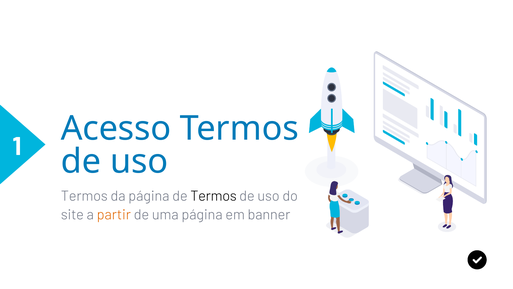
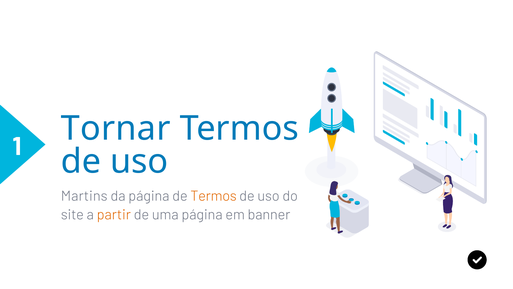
Acesso: Acesso -> Tornar
Termos at (84, 196): Termos -> Martins
Termos at (214, 196) colour: black -> orange
